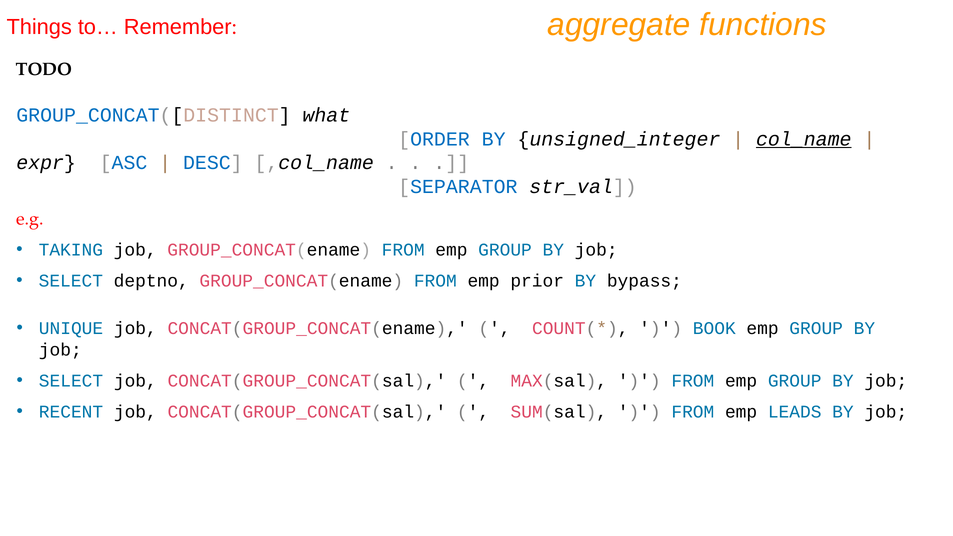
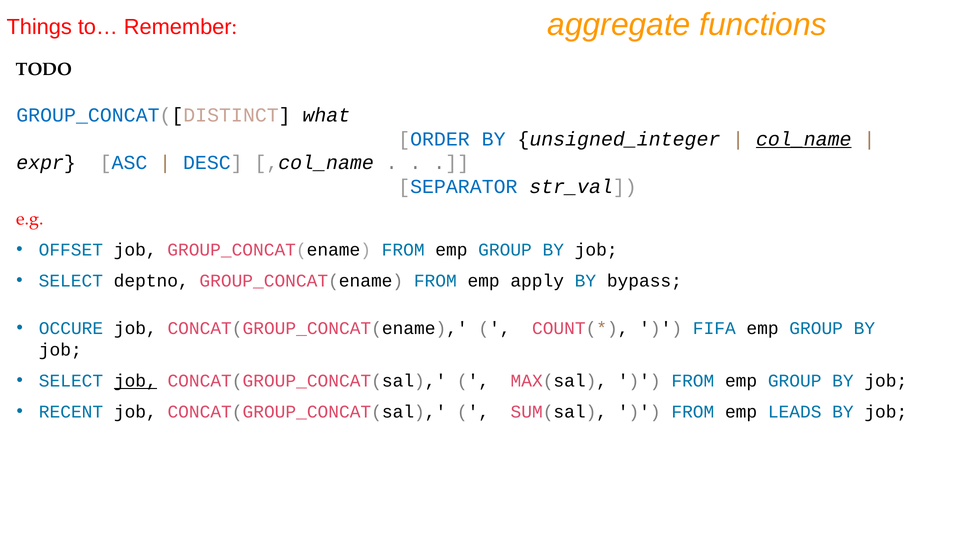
TAKING: TAKING -> OFFSET
prior: prior -> apply
UNIQUE: UNIQUE -> OCCURE
BOOK: BOOK -> FIFA
job at (135, 381) underline: none -> present
